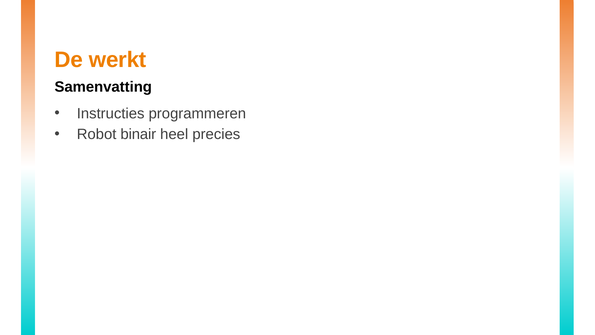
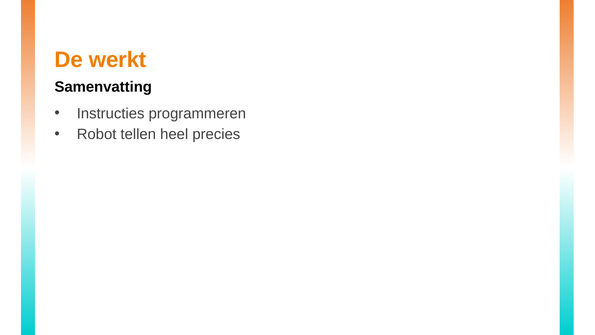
binair: binair -> tellen
